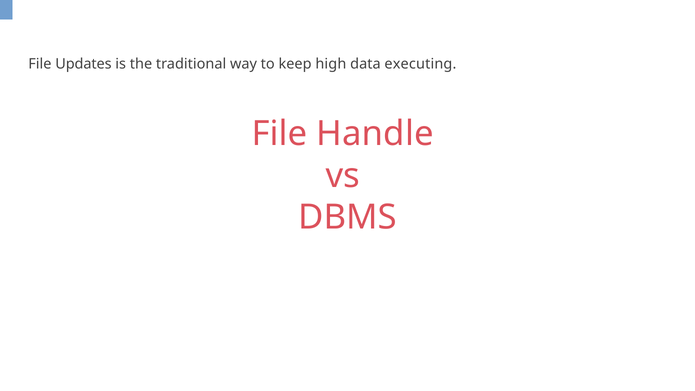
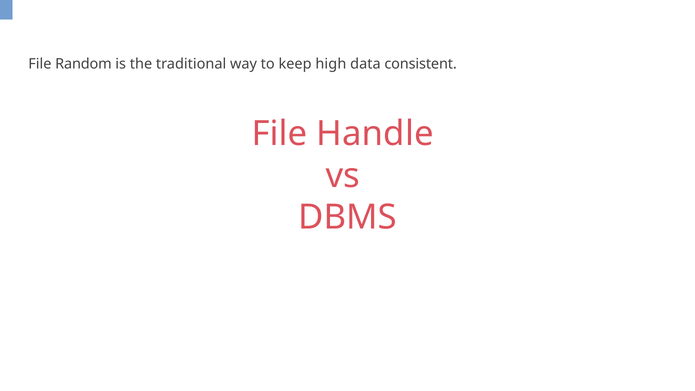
Updates: Updates -> Random
executing: executing -> consistent
